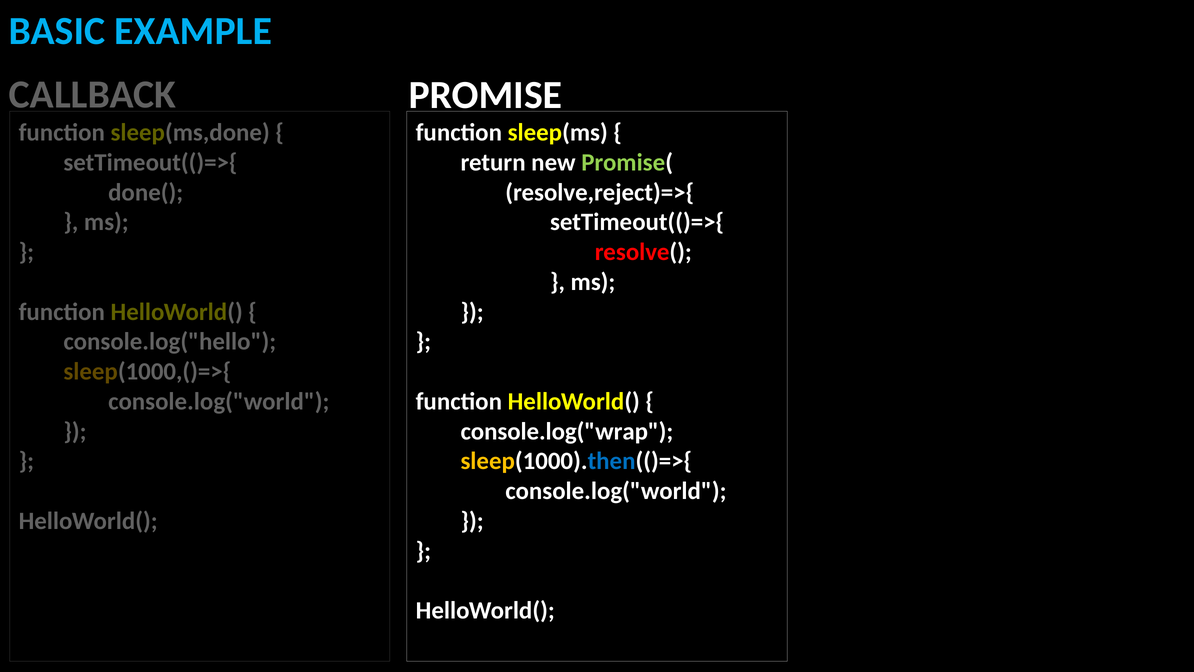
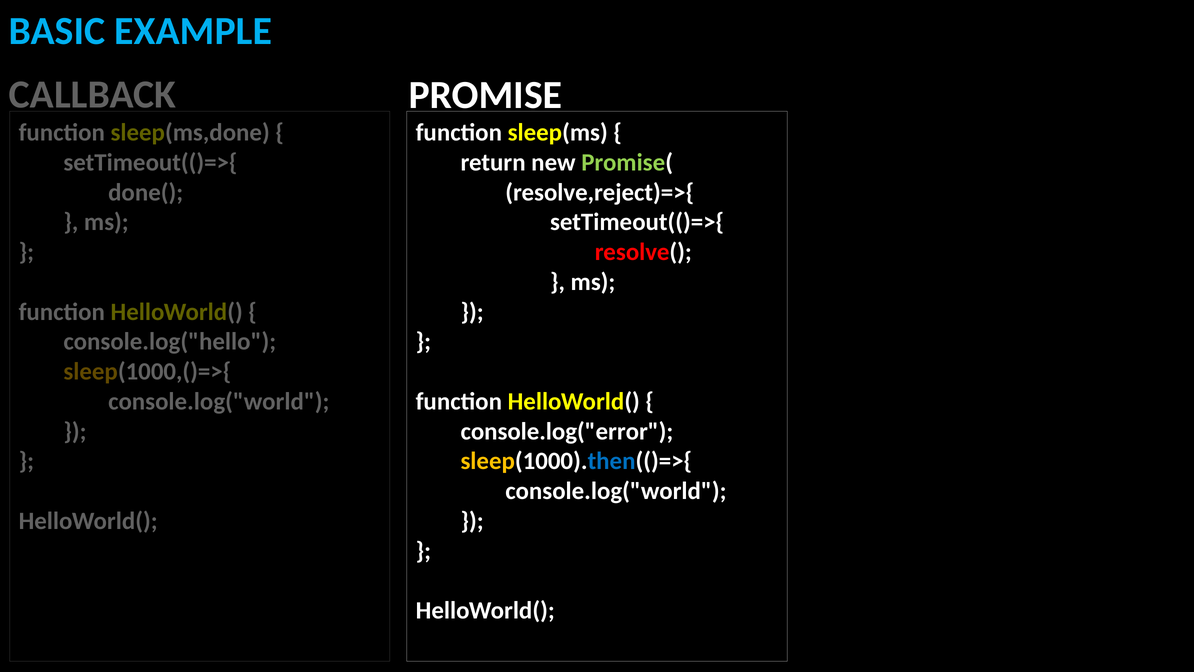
console.log("wrap: console.log("wrap -> console.log("error
